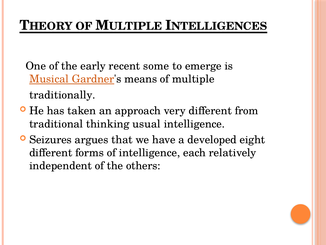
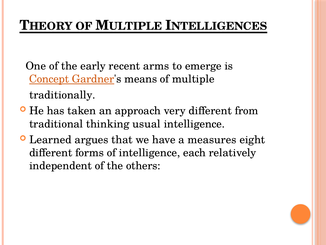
some: some -> arms
Musical: Musical -> Concept
Seizures: Seizures -> Learned
developed: developed -> measures
